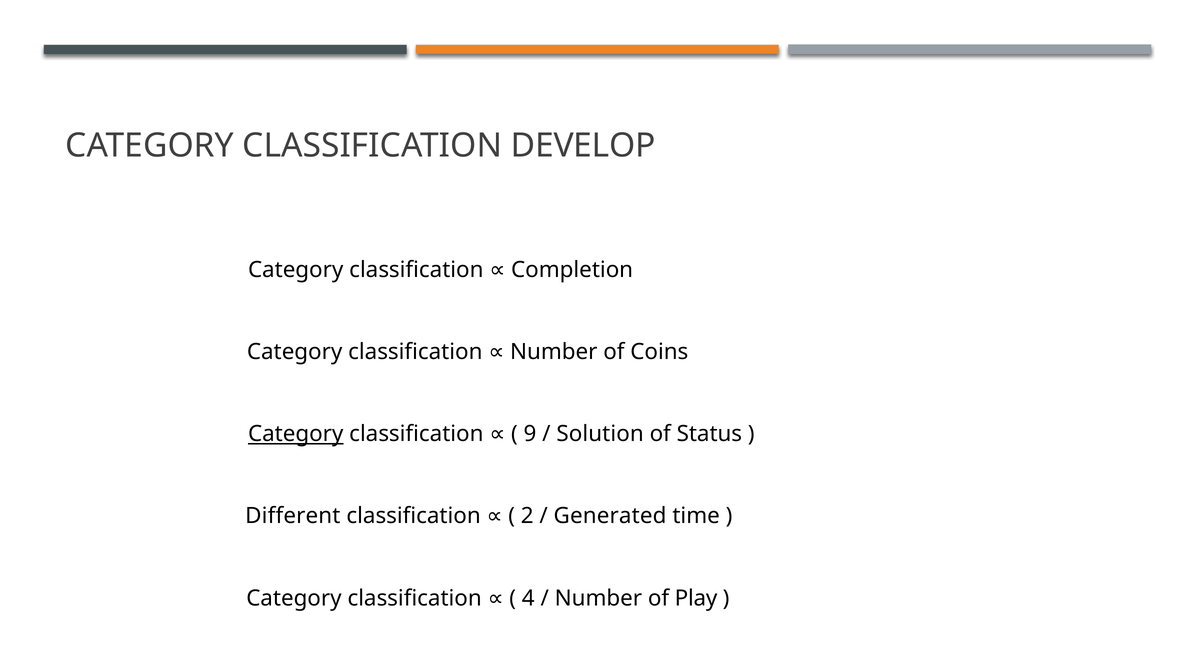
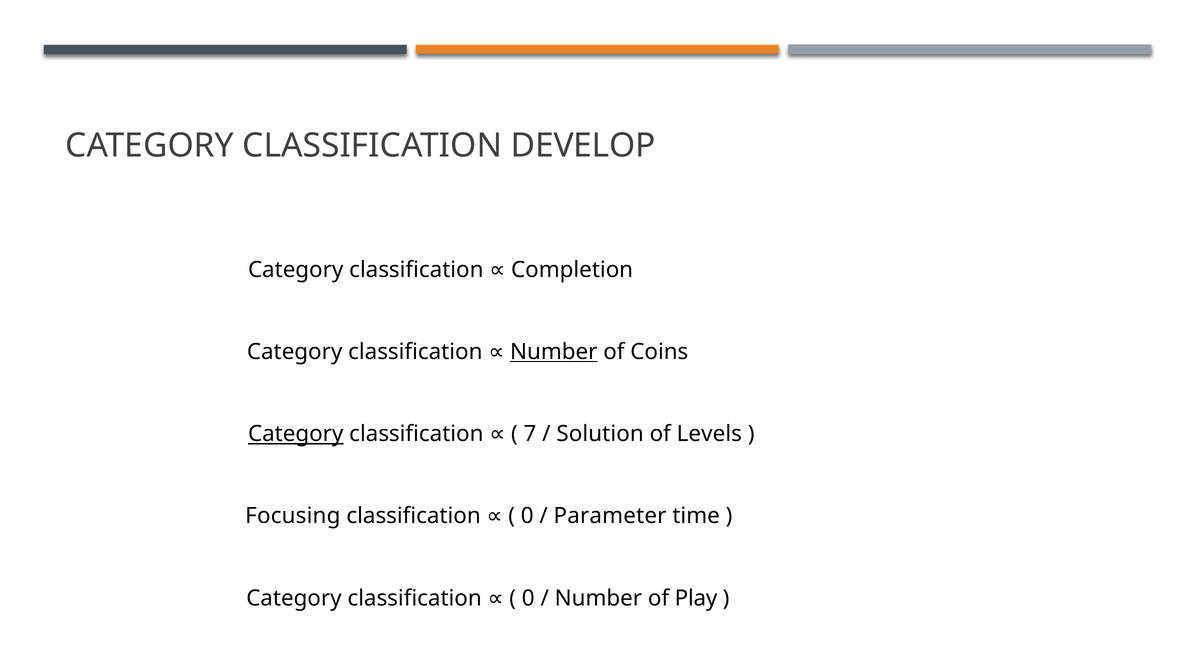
Number at (554, 352) underline: none -> present
9: 9 -> 7
Status: Status -> Levels
Different: Different -> Focusing
2 at (527, 516): 2 -> 0
Generated: Generated -> Parameter
4 at (528, 598): 4 -> 0
